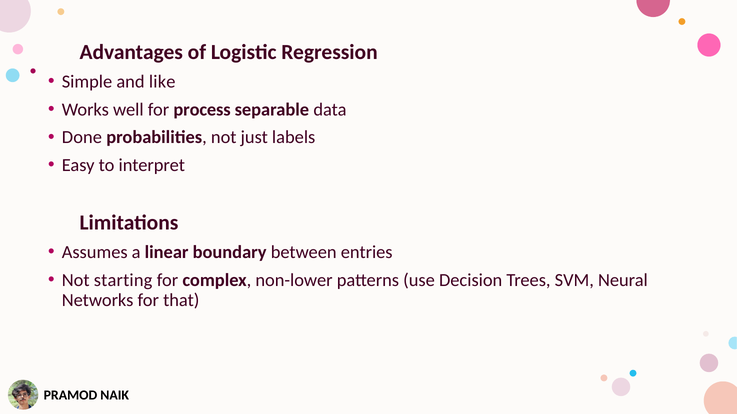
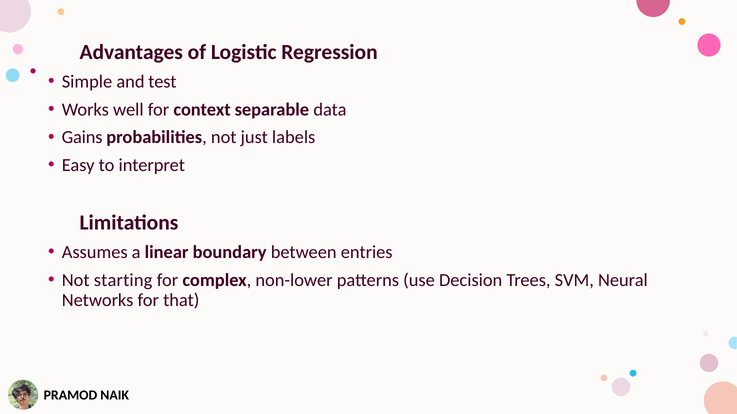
like: like -> test
process: process -> context
Done: Done -> Gains
